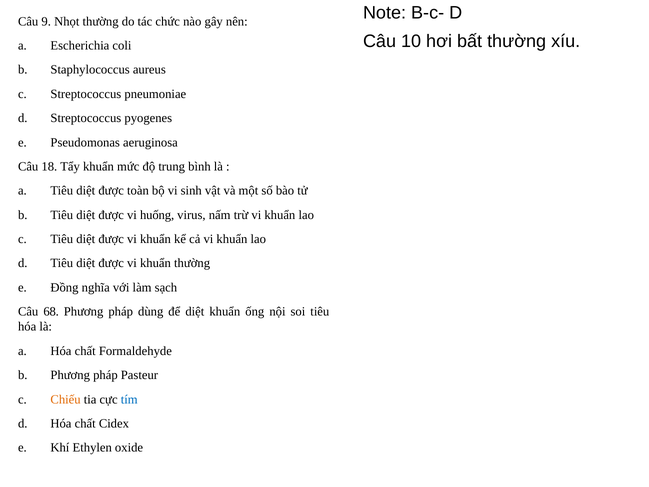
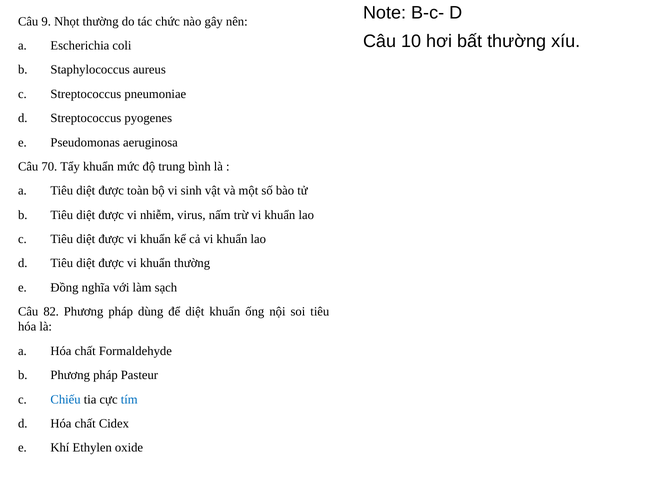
18: 18 -> 70
huống: huống -> nhiễm
68: 68 -> 82
Chiếu colour: orange -> blue
